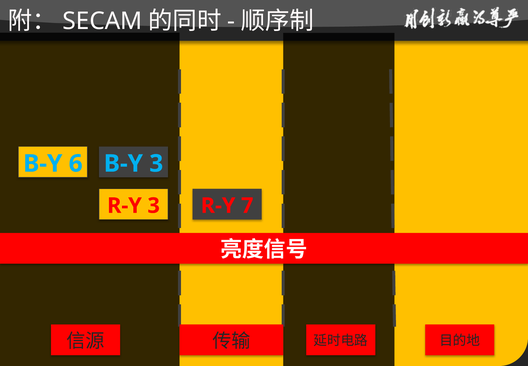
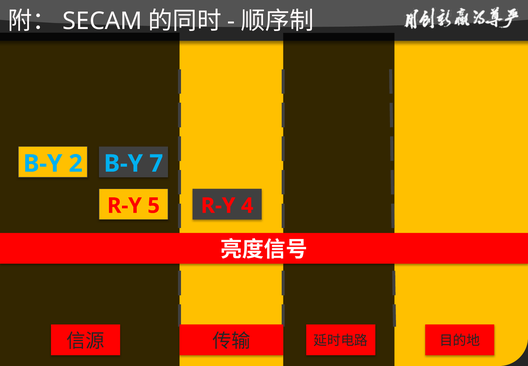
6: 6 -> 2
B-Y 3: 3 -> 7
R-Y 3: 3 -> 5
7: 7 -> 4
